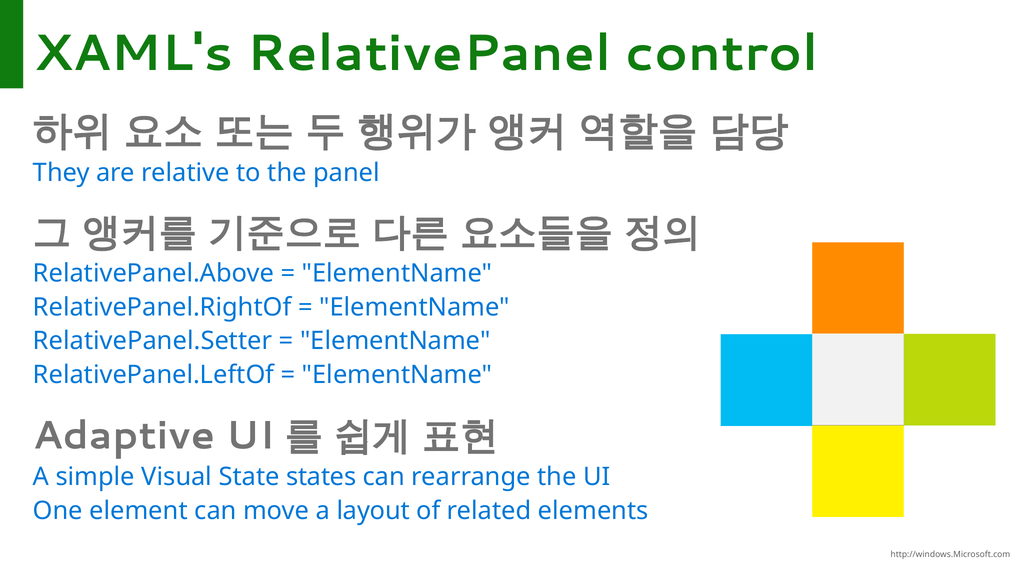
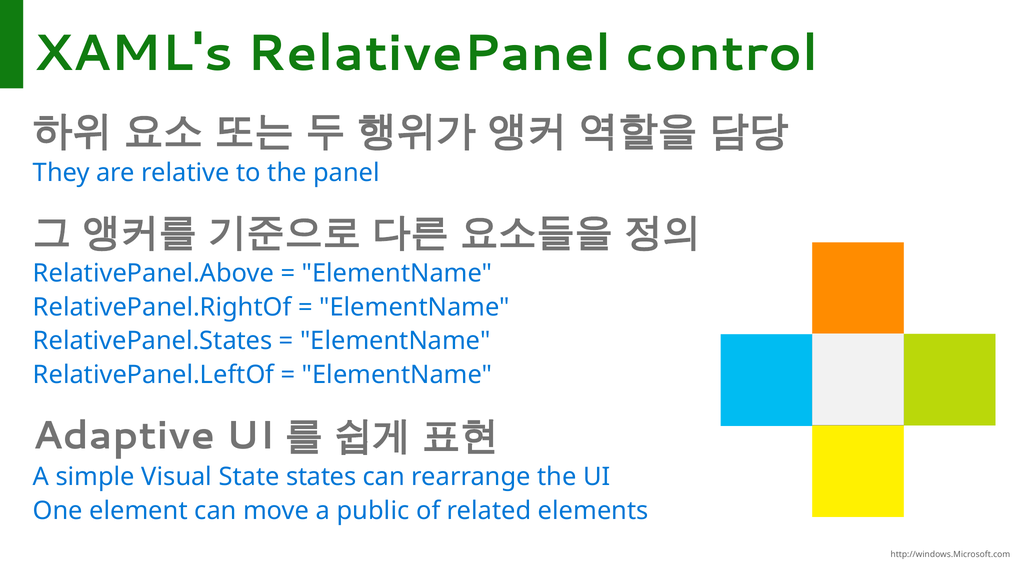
RelativePanel.Setter: RelativePanel.Setter -> RelativePanel.States
layout: layout -> public
